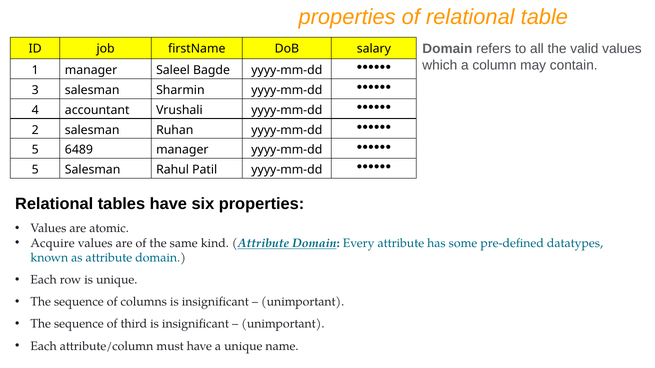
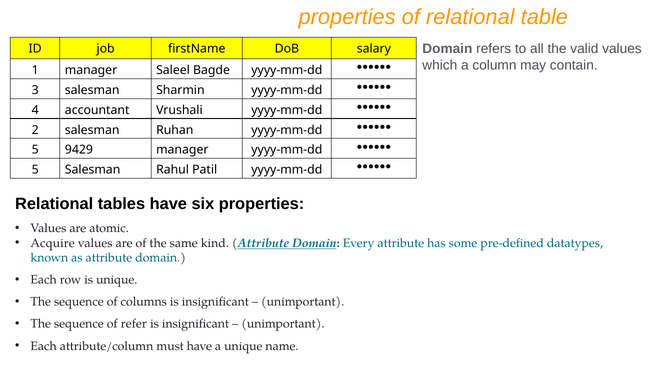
6489: 6489 -> 9429
third: third -> refer
